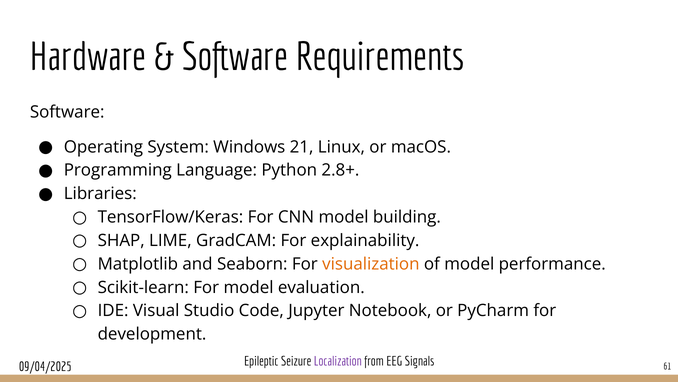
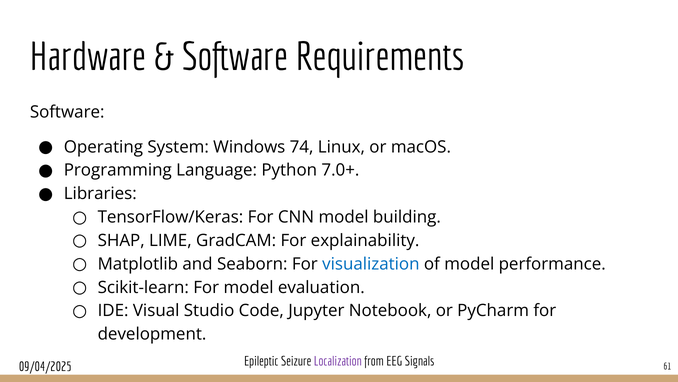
21: 21 -> 74
2.8+: 2.8+ -> 7.0+
visualization colour: orange -> blue
